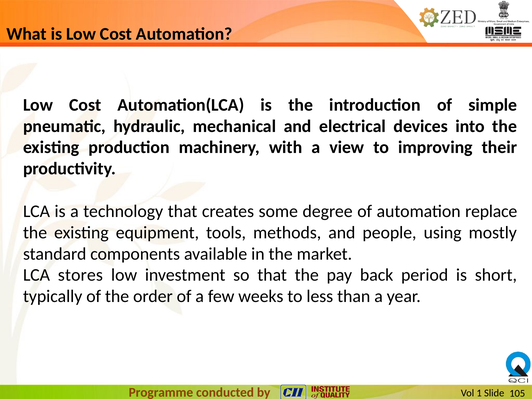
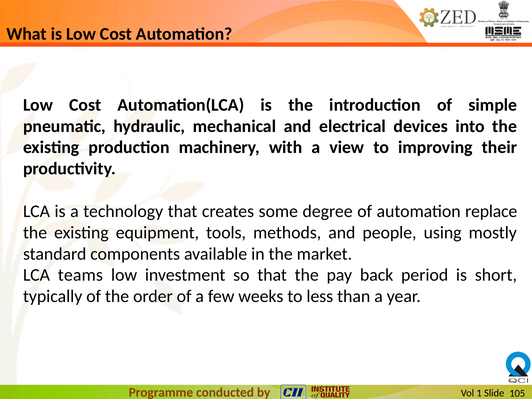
stores: stores -> teams
